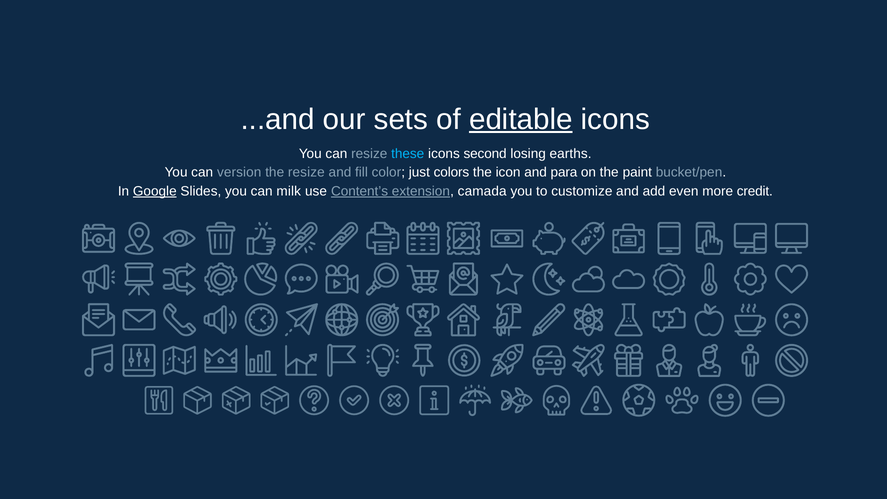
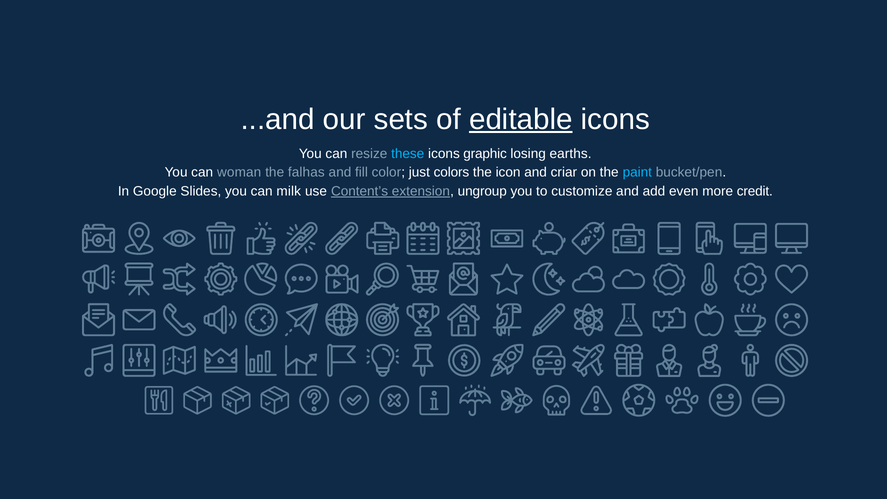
second: second -> graphic
version: version -> woman
the resize: resize -> falhas
para: para -> criar
paint colour: white -> light blue
Google underline: present -> none
camada: camada -> ungroup
